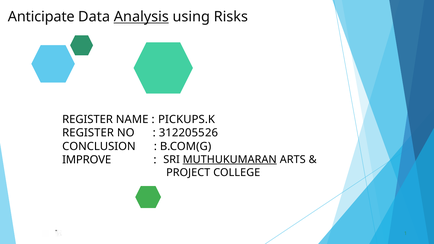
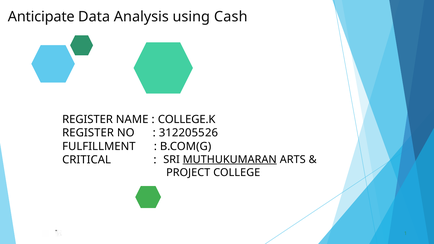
Analysis underline: present -> none
Risks: Risks -> Cash
PICKUPS.K: PICKUPS.K -> COLLEGE.K
CONCLUSION: CONCLUSION -> FULFILLMENT
IMPROVE: IMPROVE -> CRITICAL
